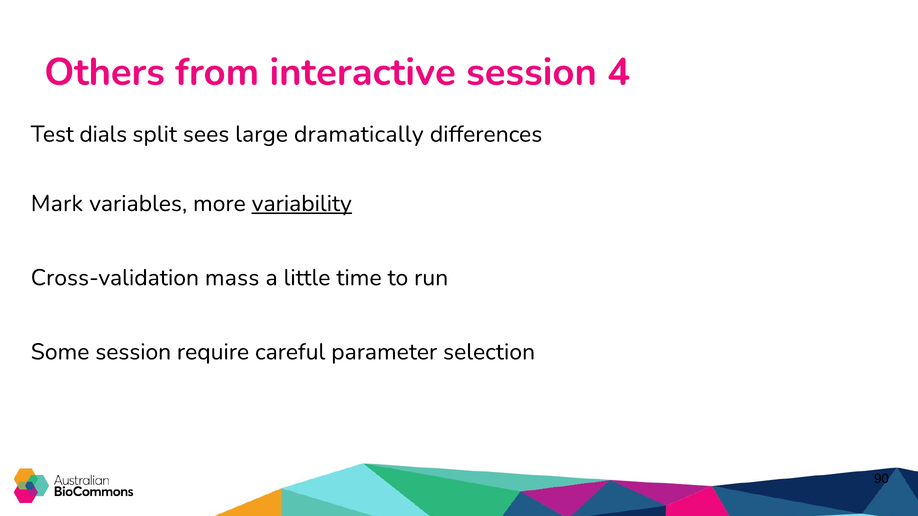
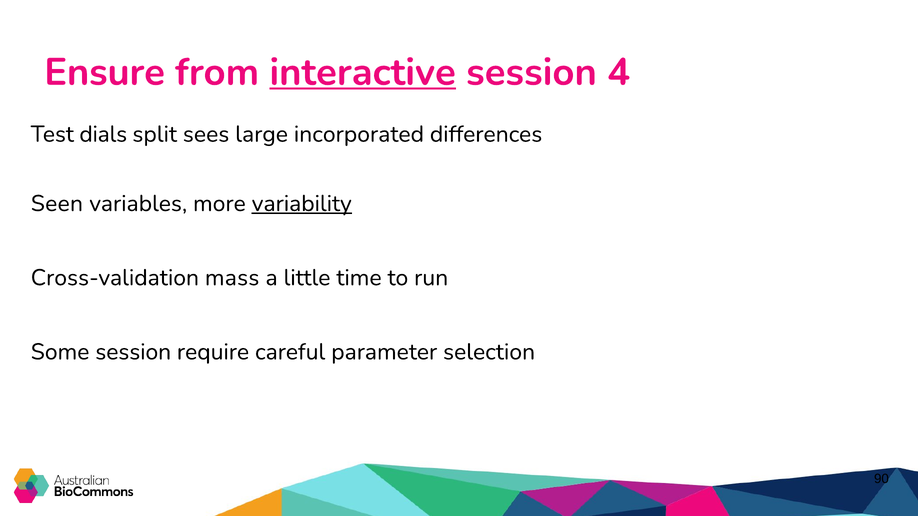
Others: Others -> Ensure
interactive underline: none -> present
dramatically: dramatically -> incorporated
Mark: Mark -> Seen
